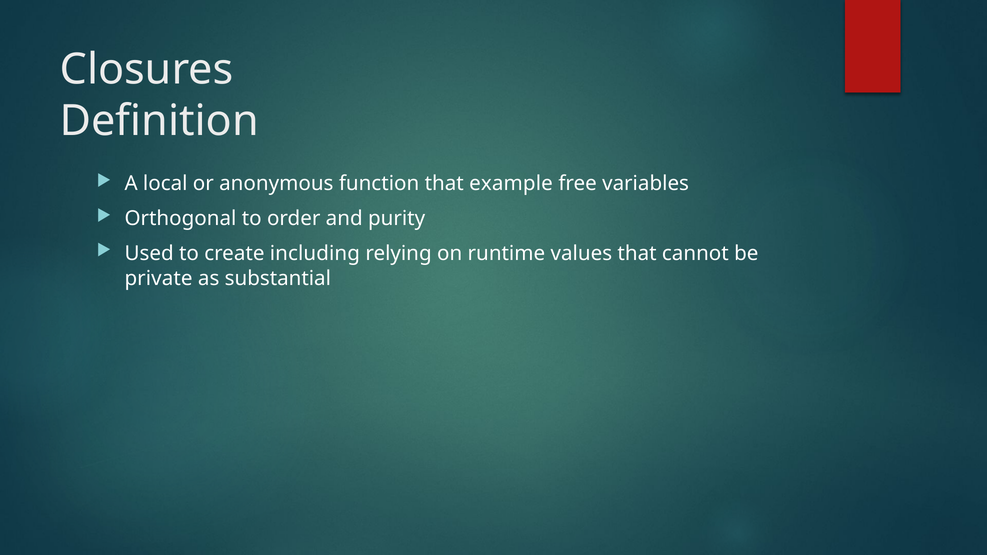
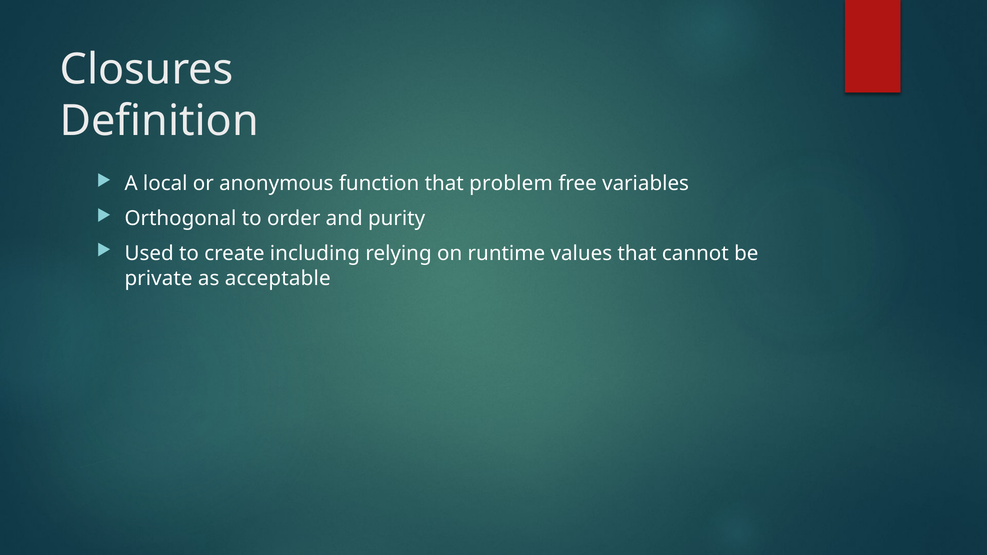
example: example -> problem
substantial: substantial -> acceptable
